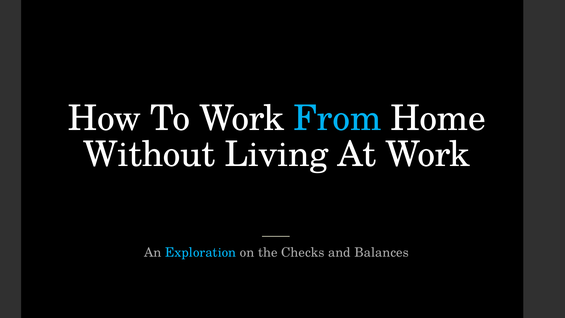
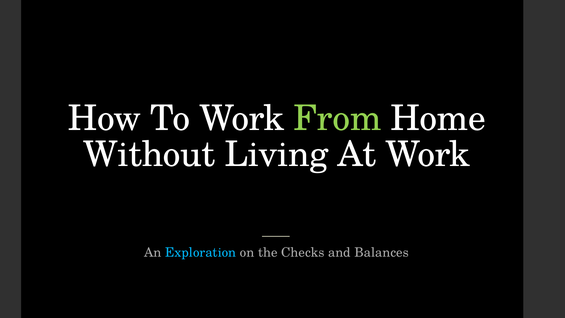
From colour: light blue -> light green
